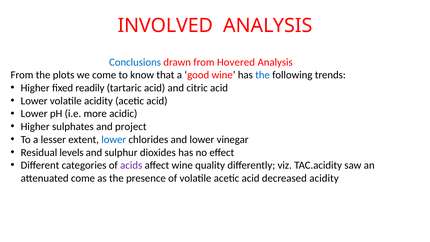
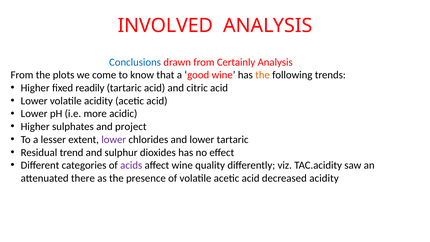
Hovered: Hovered -> Certainly
the at (263, 75) colour: blue -> orange
lower at (114, 139) colour: blue -> purple
lower vinegar: vinegar -> tartaric
levels: levels -> trend
attenuated come: come -> there
